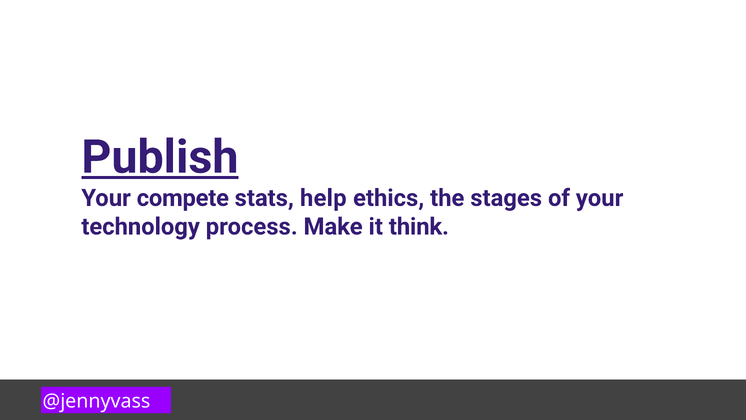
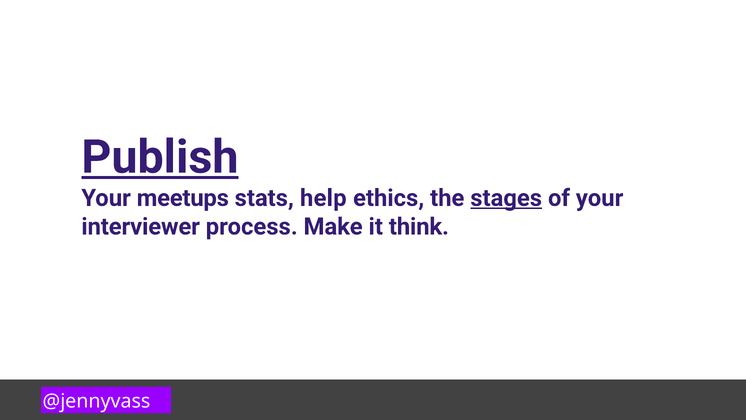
compete: compete -> meetups
stages underline: none -> present
technology: technology -> interviewer
